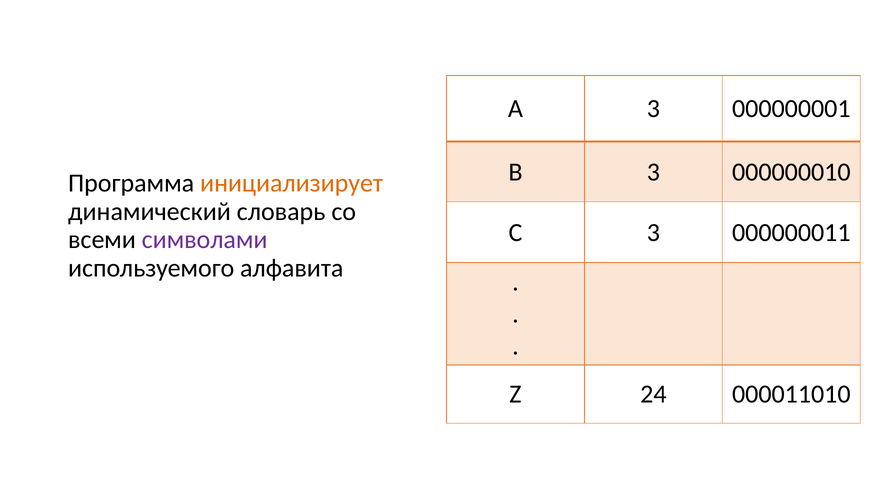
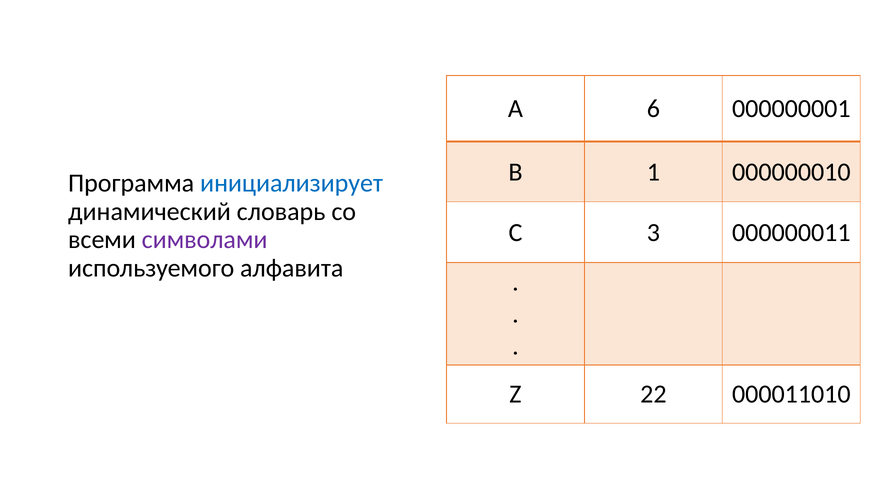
A 3: 3 -> 6
B 3: 3 -> 1
инициализирует colour: orange -> blue
24: 24 -> 22
